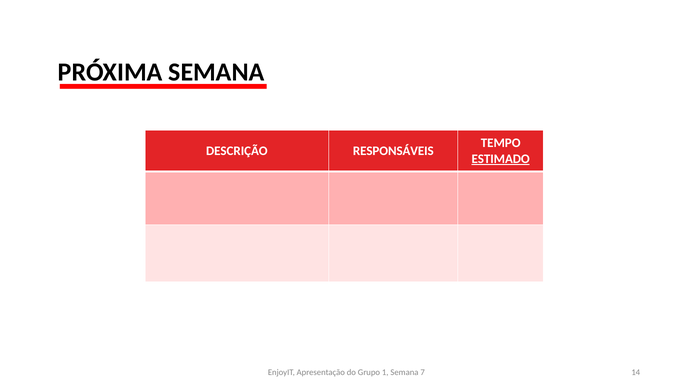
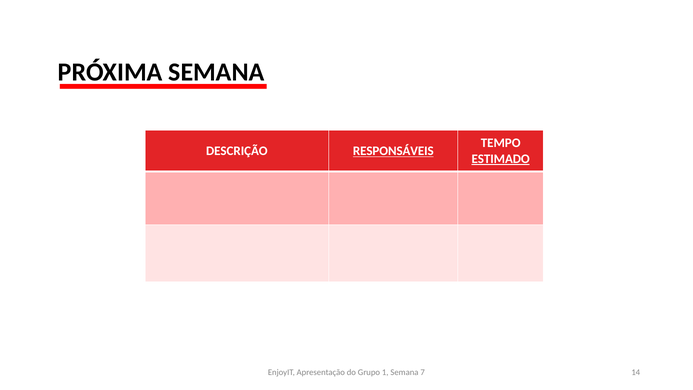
RESPONSÁVEIS underline: none -> present
